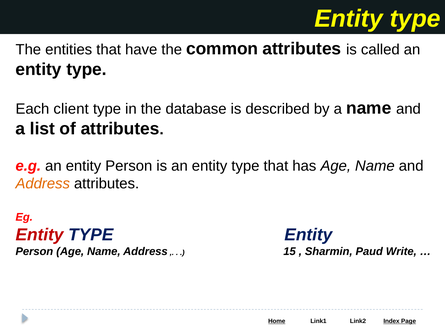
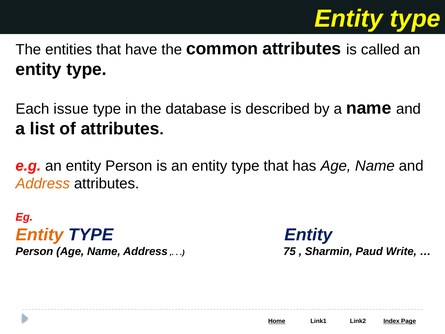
client: client -> issue
Entity at (40, 235) colour: red -> orange
15: 15 -> 75
